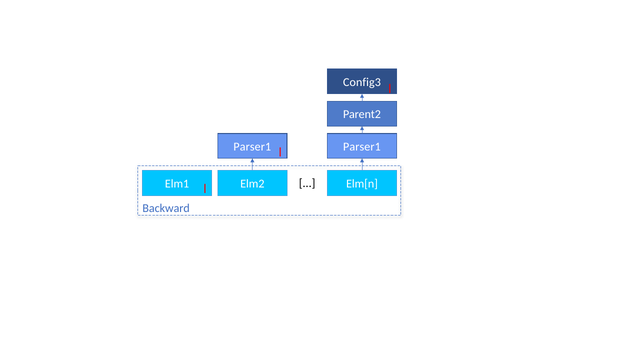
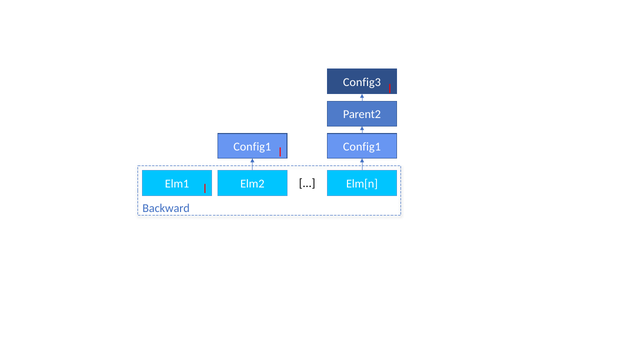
Parser1 at (252, 146): Parser1 -> Config1
Parser1 at (362, 146): Parser1 -> Config1
